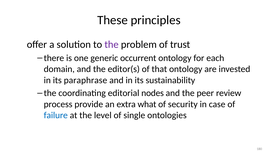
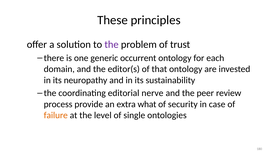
paraphrase: paraphrase -> neuropathy
nodes: nodes -> nerve
failure colour: blue -> orange
